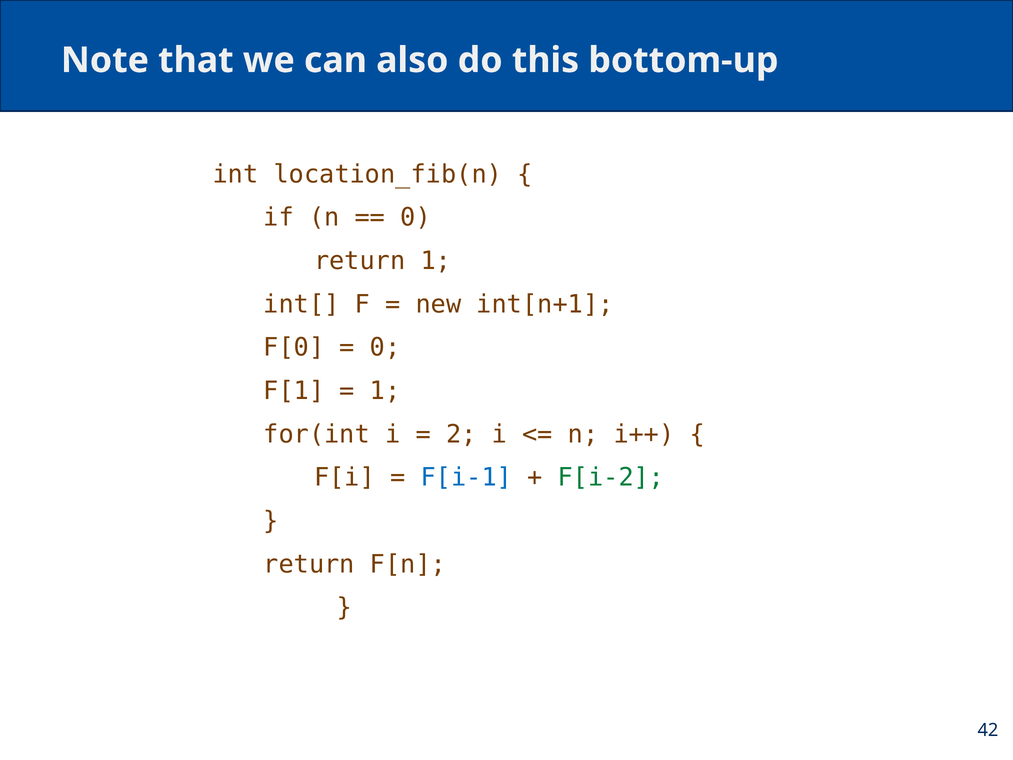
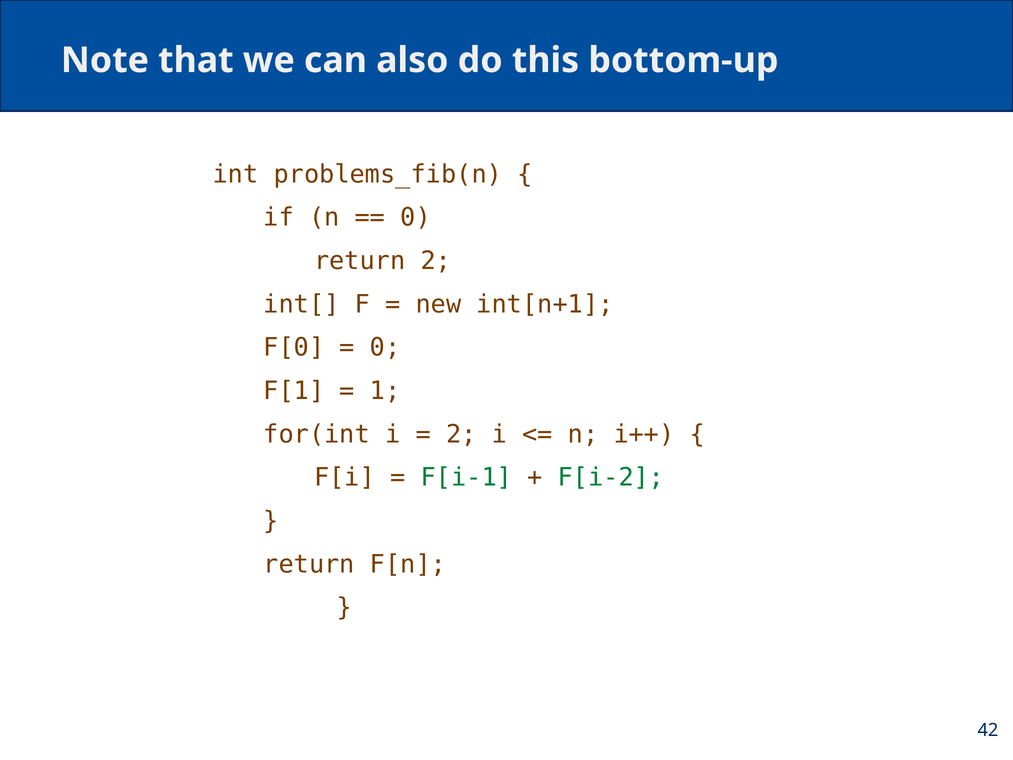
location_fib(n: location_fib(n -> problems_fib(n
return 1: 1 -> 2
F[i-1 colour: blue -> green
